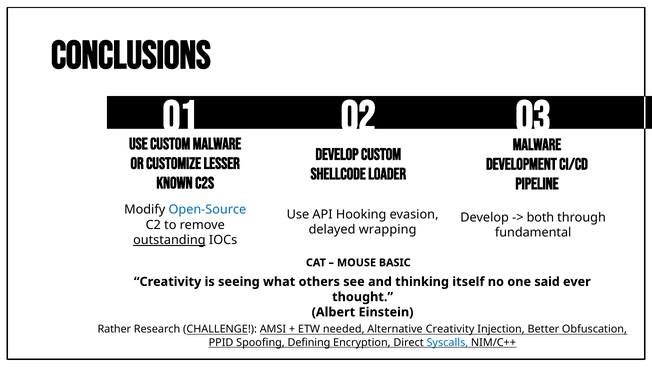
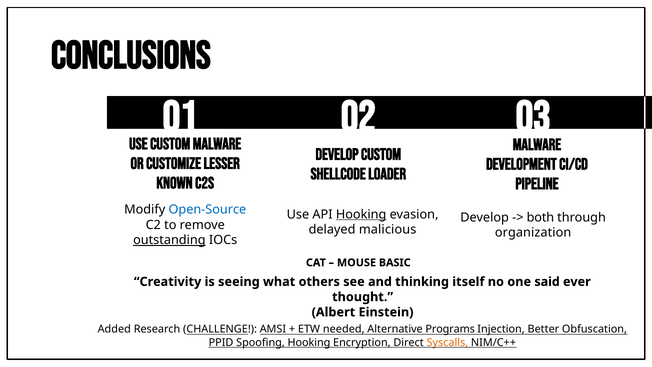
Hooking at (361, 214) underline: none -> present
wrapping: wrapping -> malicious
fundamental: fundamental -> organization
Rather: Rather -> Added
Alternative Creativity: Creativity -> Programs
Spoofing Defining: Defining -> Hooking
Syscalls colour: blue -> orange
